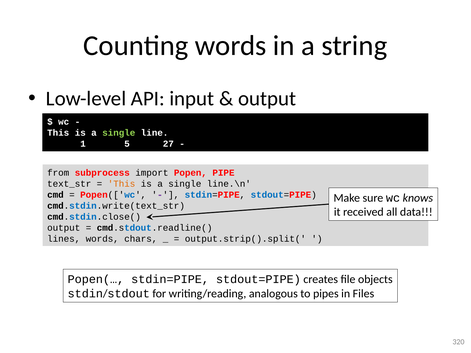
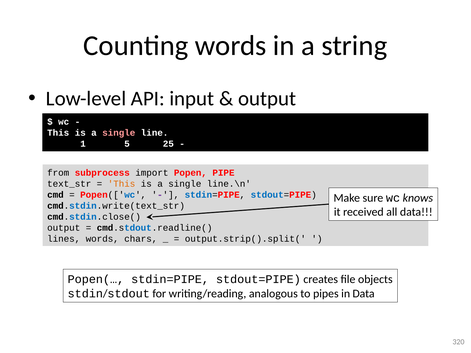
single at (119, 133) colour: light green -> pink
27: 27 -> 25
in Files: Files -> Data
